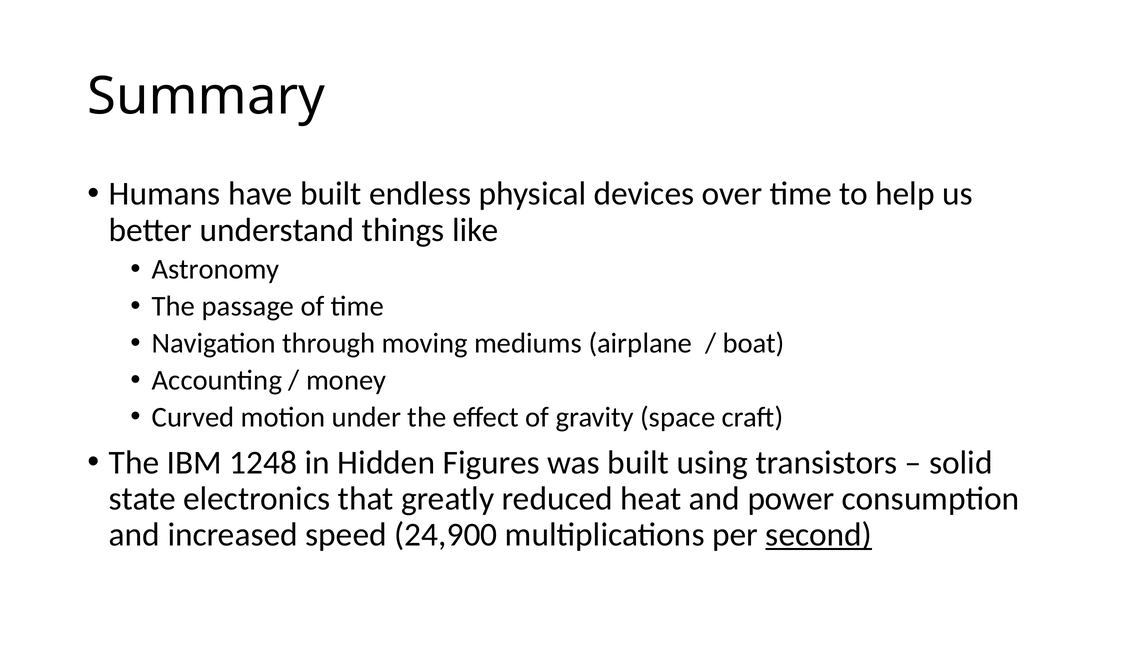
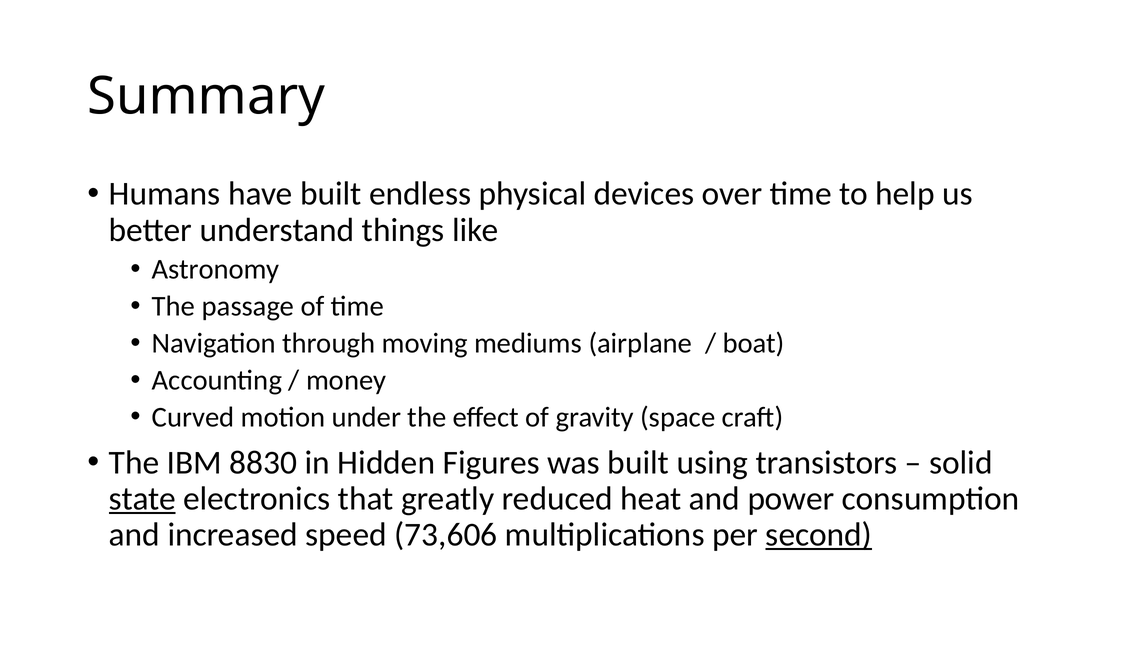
1248: 1248 -> 8830
state underline: none -> present
24,900: 24,900 -> 73,606
